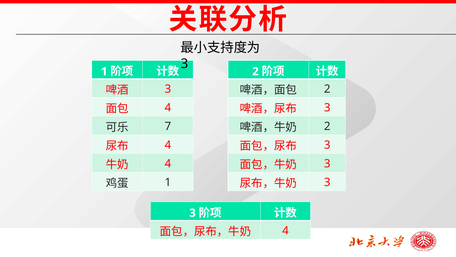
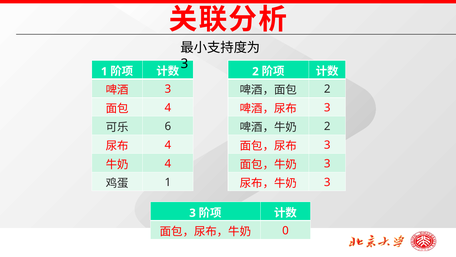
7: 7 -> 6
4 at (285, 230): 4 -> 0
